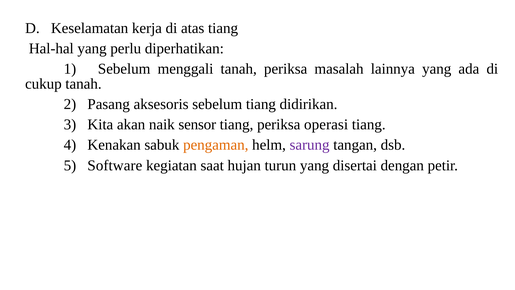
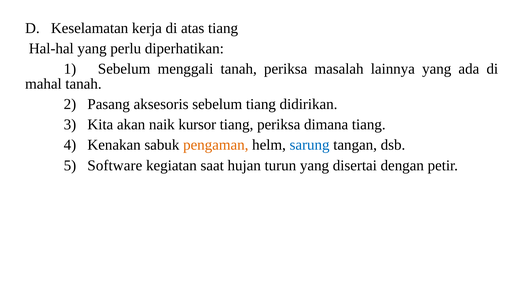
cukup: cukup -> mahal
sensor: sensor -> kursor
operasi: operasi -> dimana
sarung colour: purple -> blue
